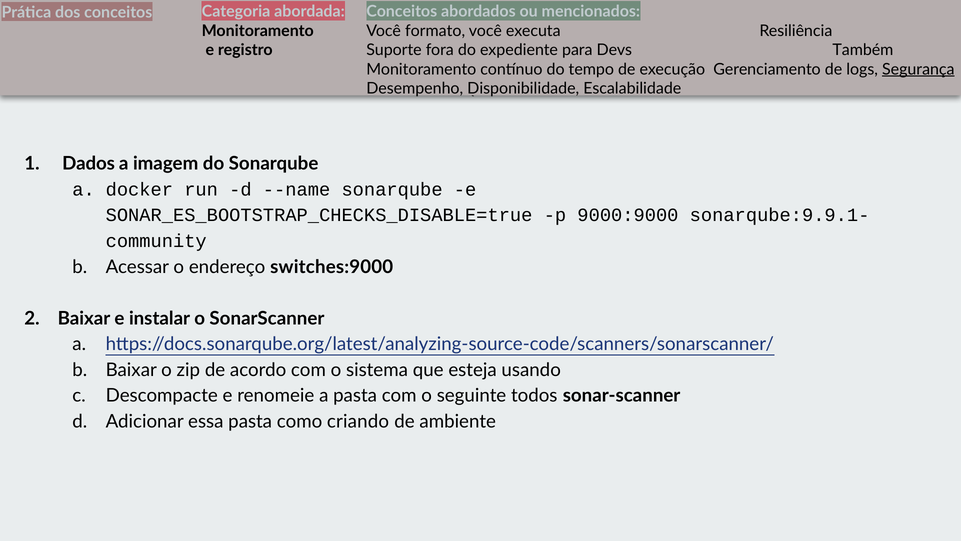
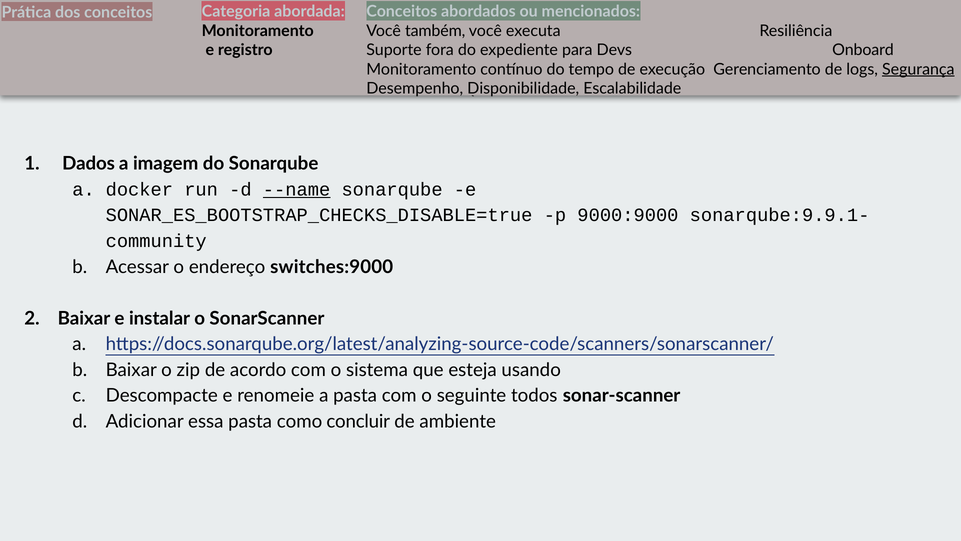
formato: formato -> também
Também: Também -> Onboard
--name underline: none -> present
criando: criando -> concluir
